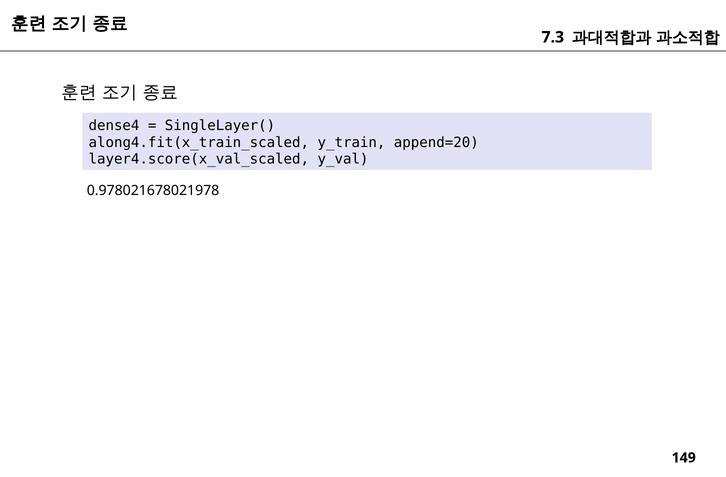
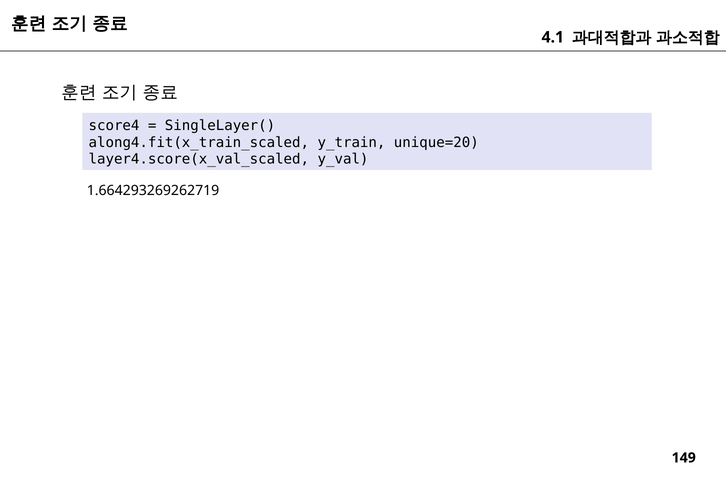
7.3: 7.3 -> 4.1
dense4: dense4 -> score4
append=20: append=20 -> unique=20
0.978021678021978: 0.978021678021978 -> 1.664293269262719
